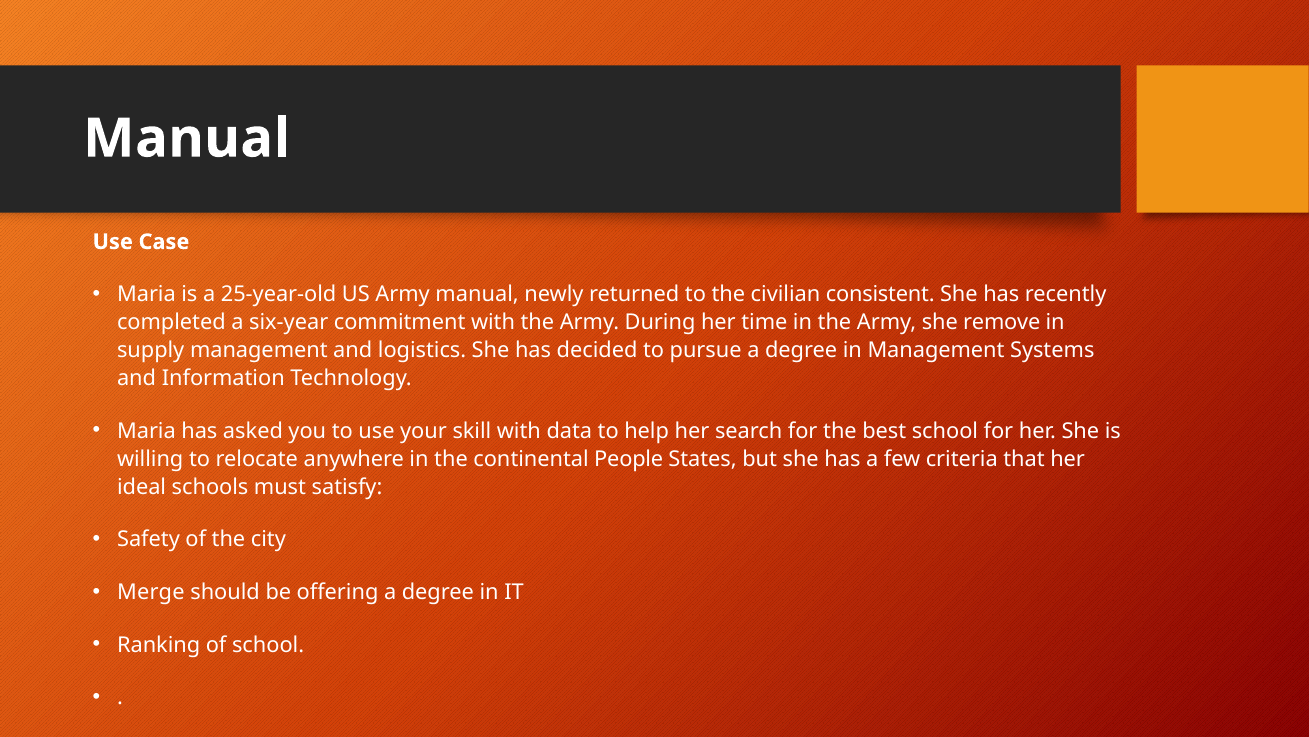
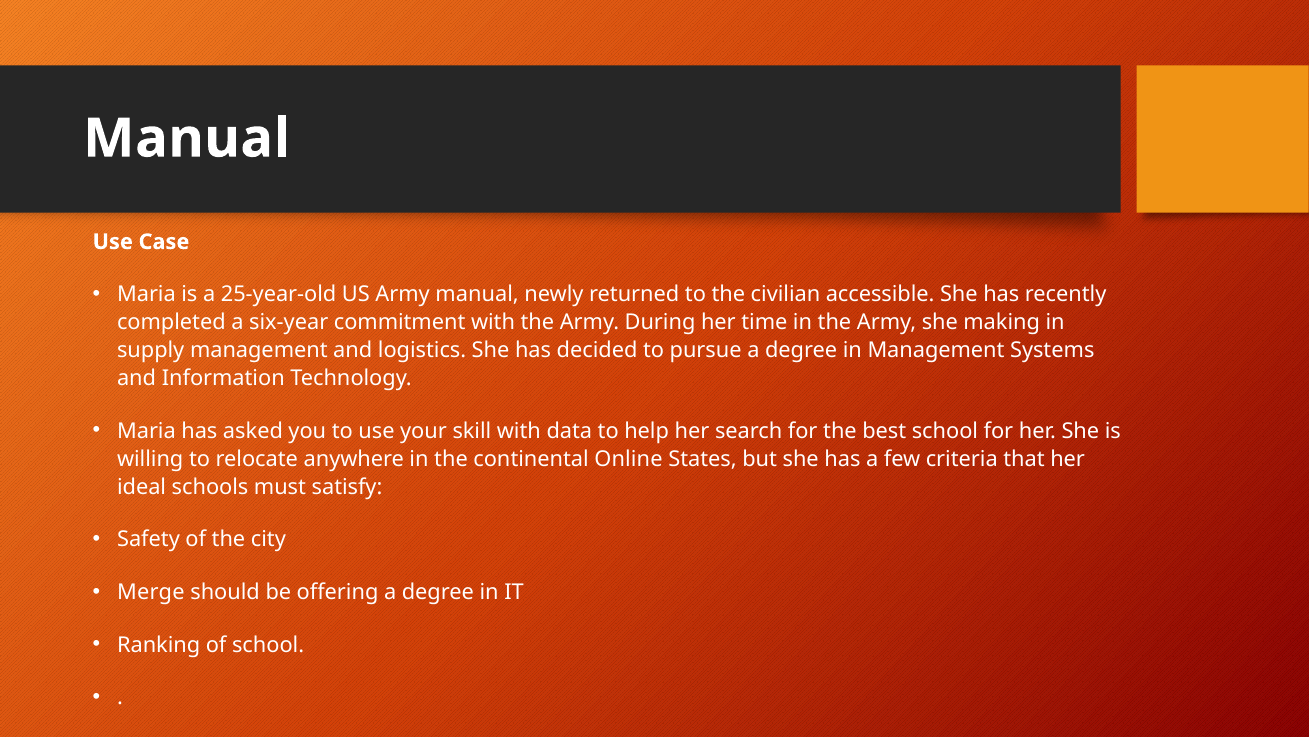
consistent: consistent -> accessible
remove: remove -> making
People: People -> Online
